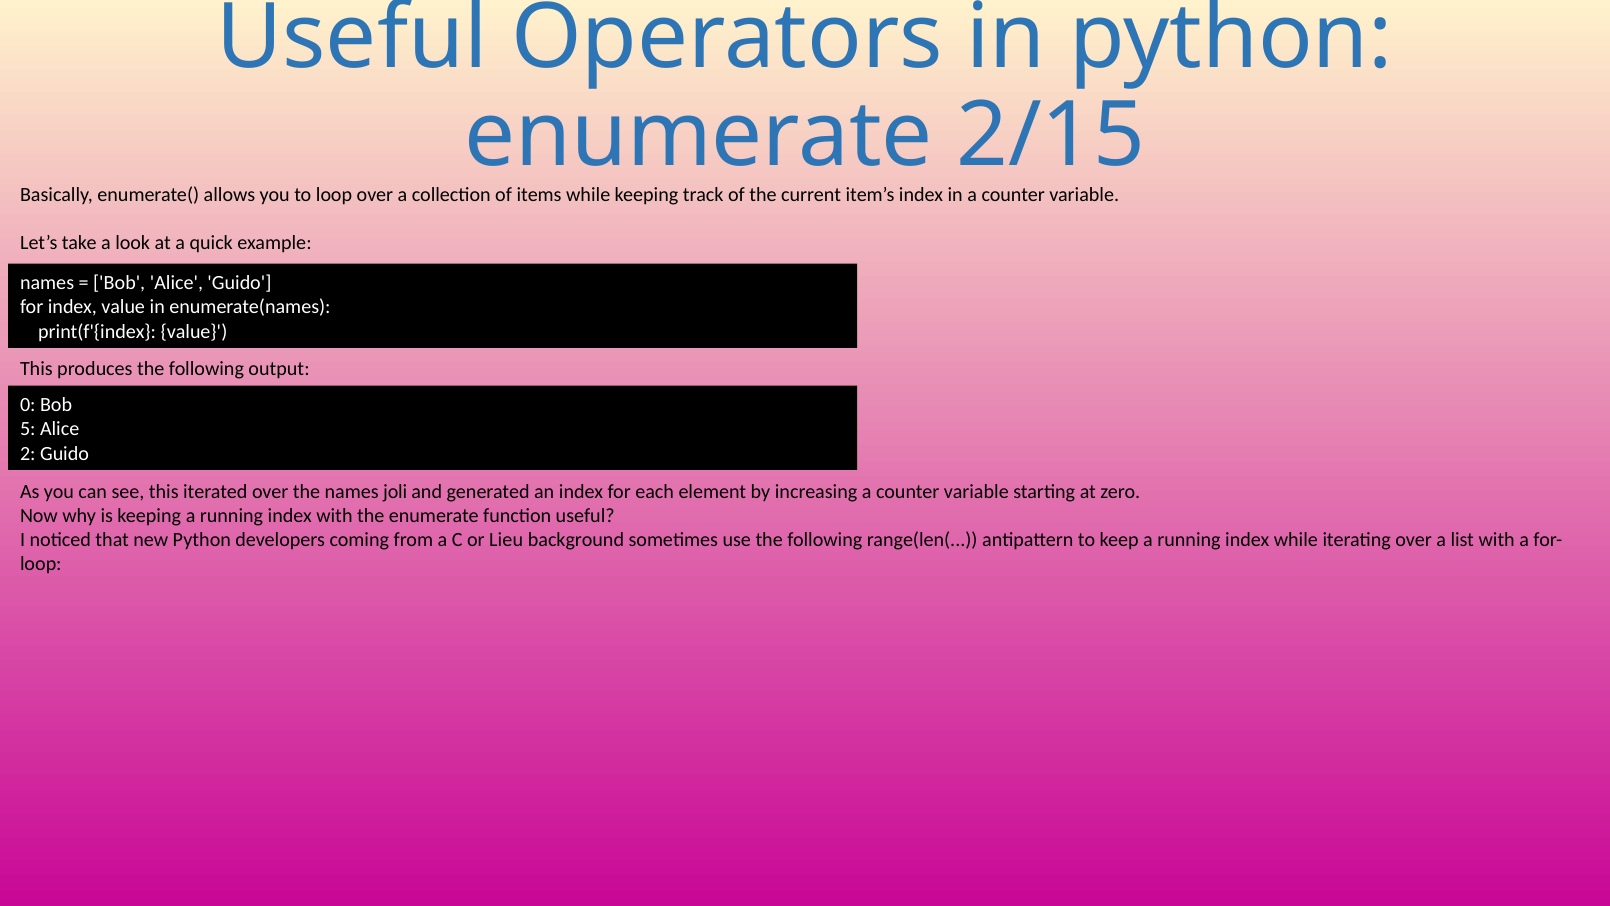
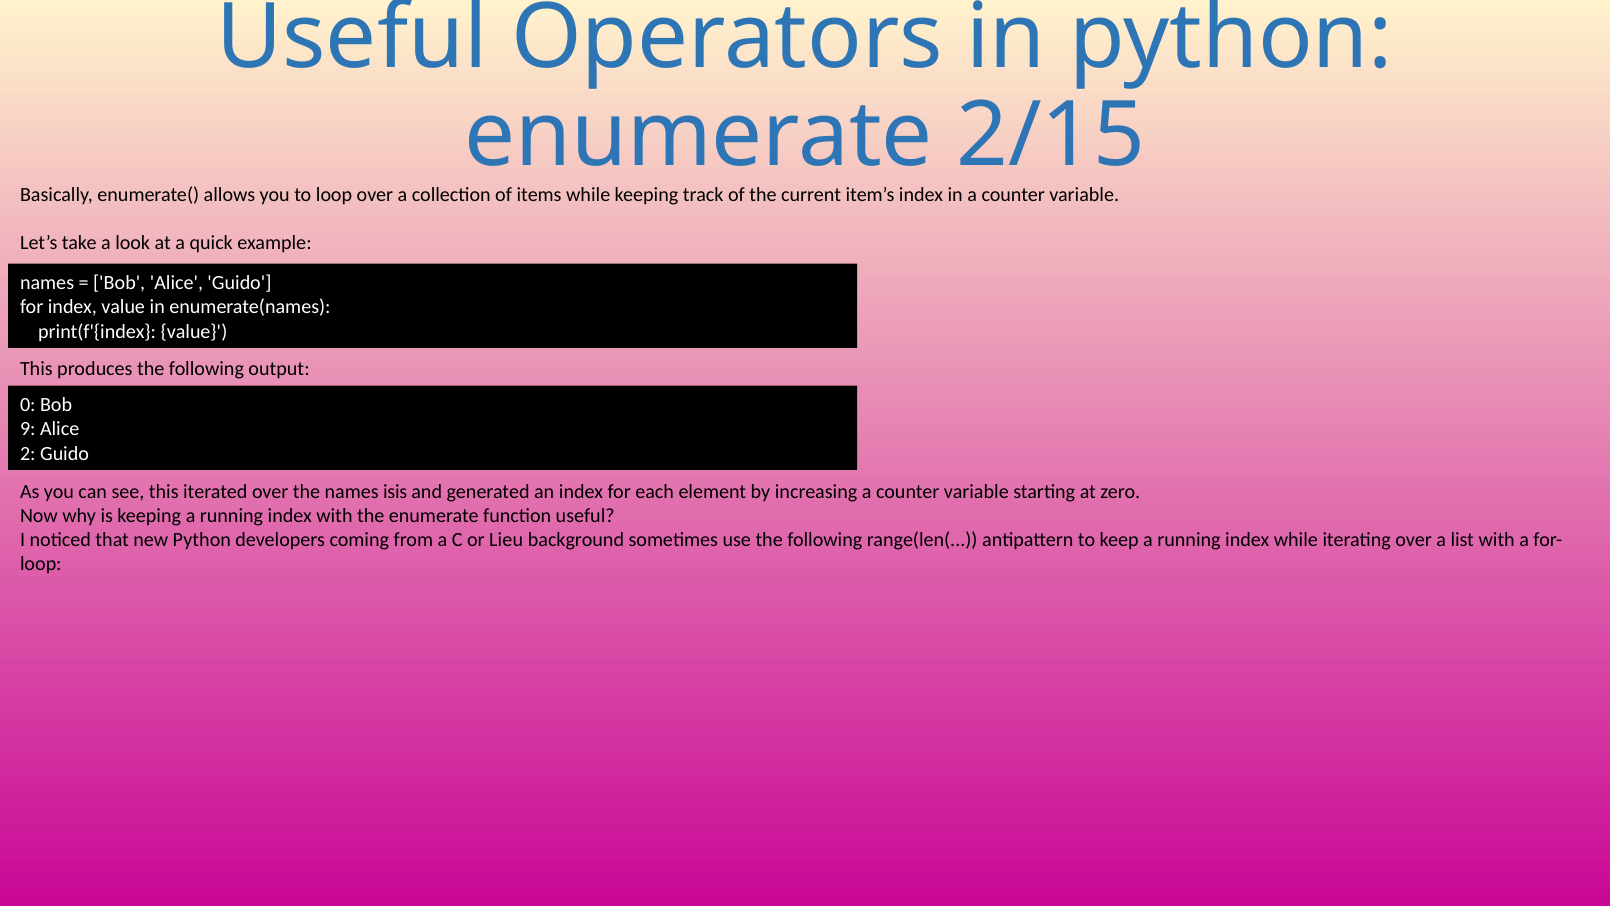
5: 5 -> 9
joli: joli -> isis
